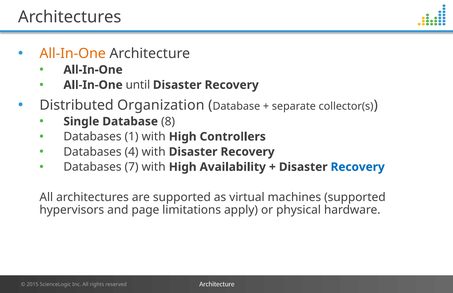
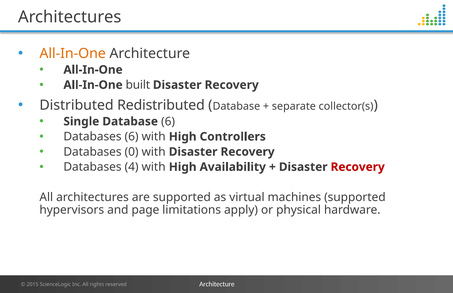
until: until -> built
Organization: Organization -> Redistributed
Database 8: 8 -> 6
Databases 1: 1 -> 6
4: 4 -> 0
7: 7 -> 4
Recovery at (358, 167) colour: blue -> red
